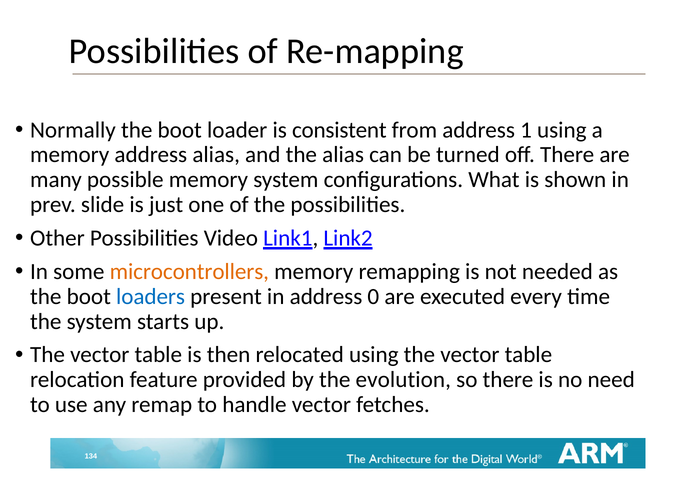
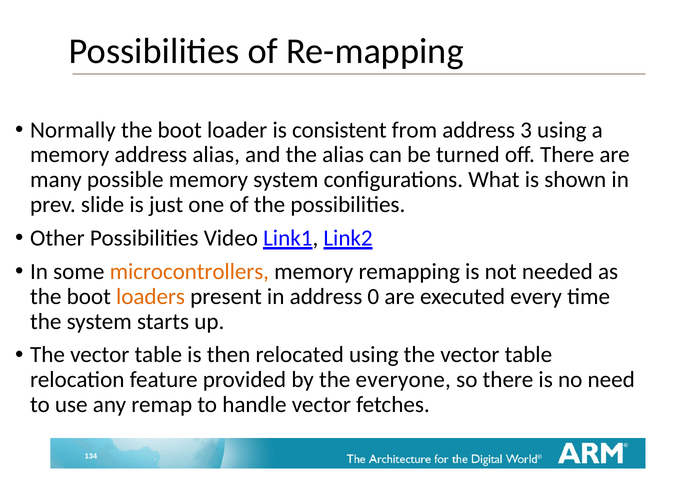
1: 1 -> 3
loaders colour: blue -> orange
evolution: evolution -> everyone
